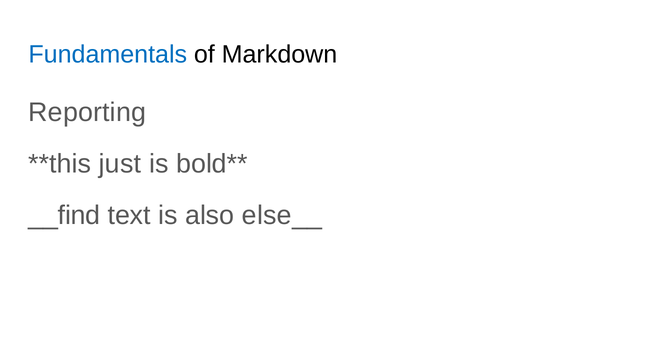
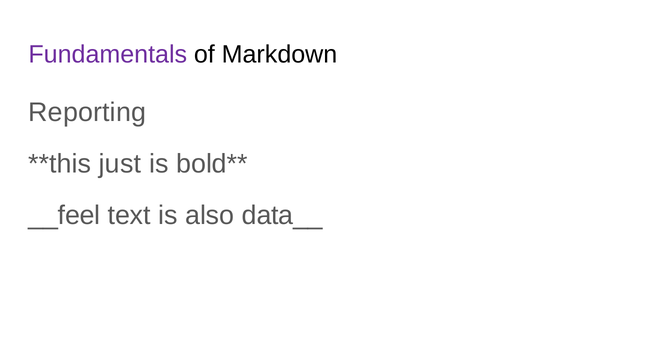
Fundamentals colour: blue -> purple
__find: __find -> __feel
else__: else__ -> data__
